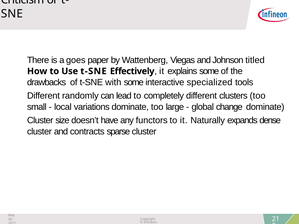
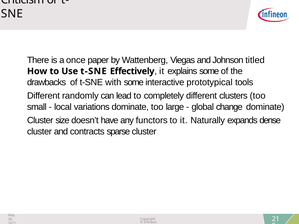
goes: goes -> once
specialized: specialized -> prototypical
